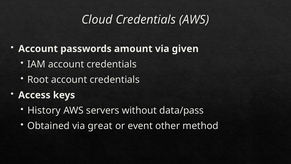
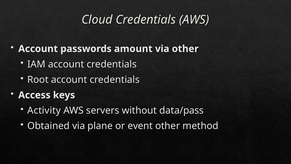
via given: given -> other
History: History -> Activity
great: great -> plane
